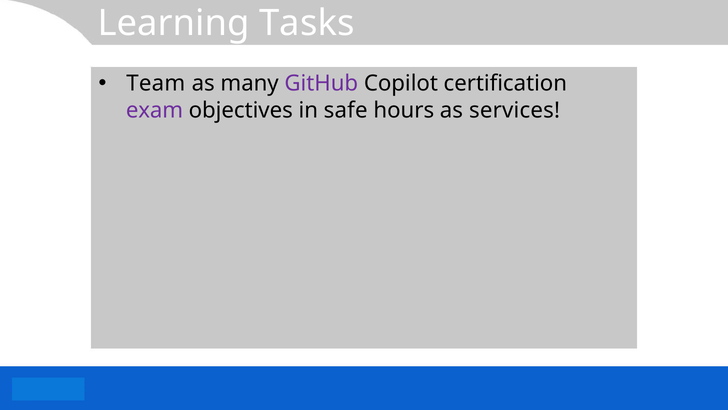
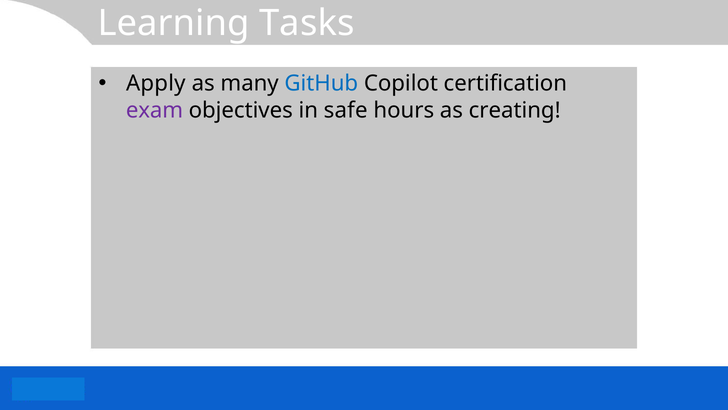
Team: Team -> Apply
GitHub colour: purple -> blue
services: services -> creating
